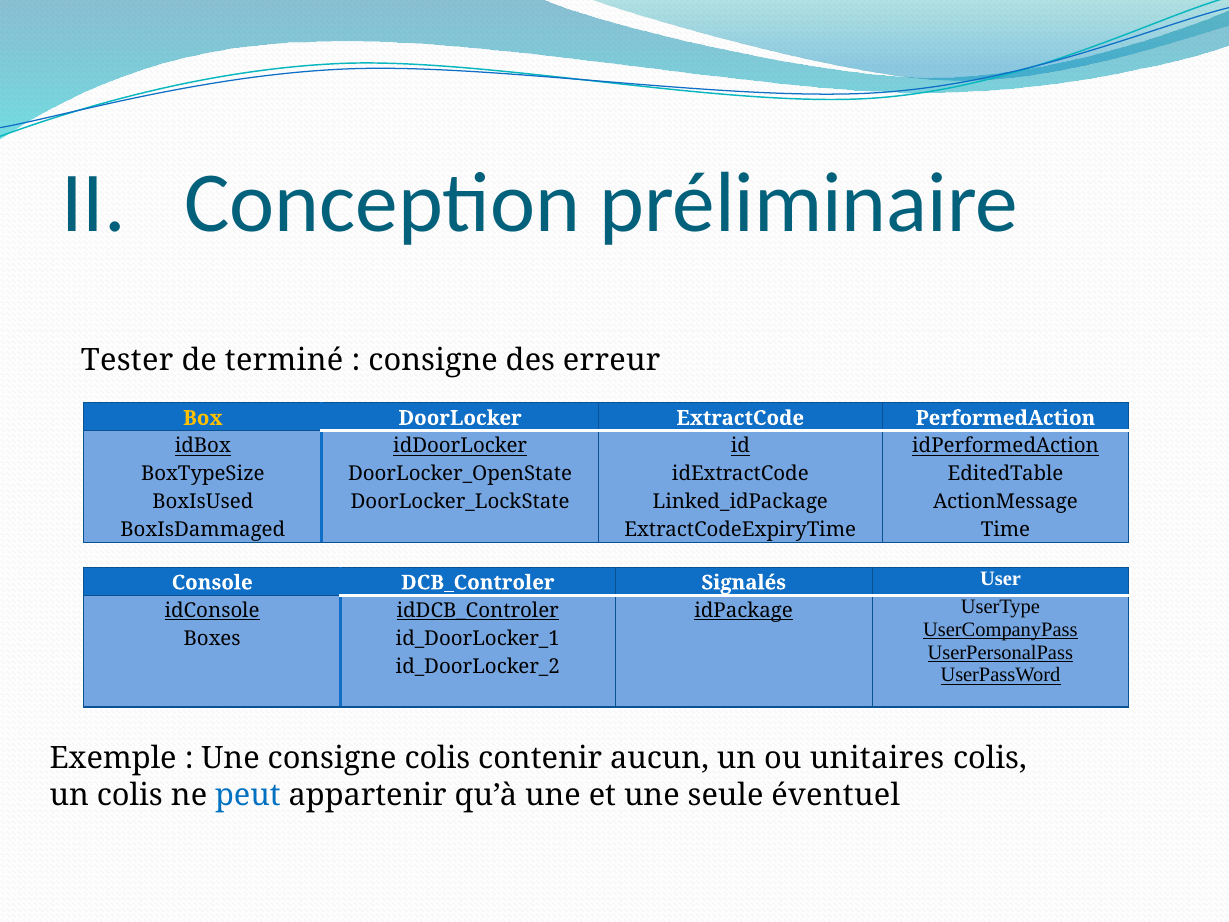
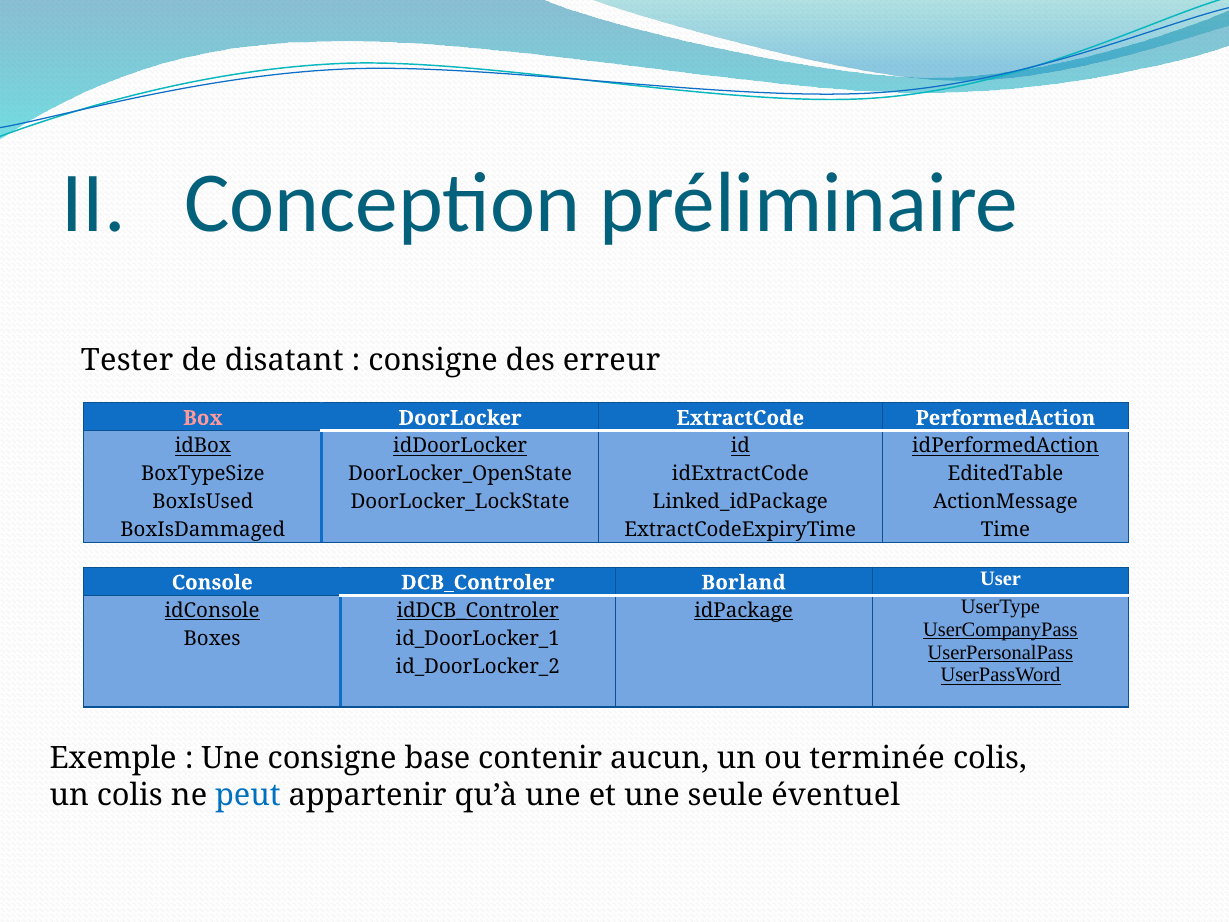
terminé: terminé -> disatant
Box colour: yellow -> pink
Signalés: Signalés -> Borland
consigne colis: colis -> base
unitaires: unitaires -> terminée
